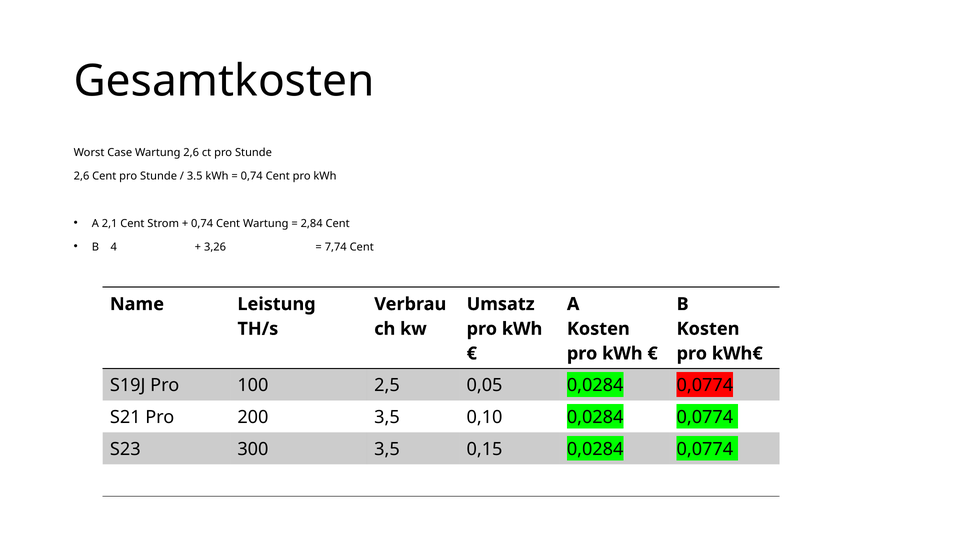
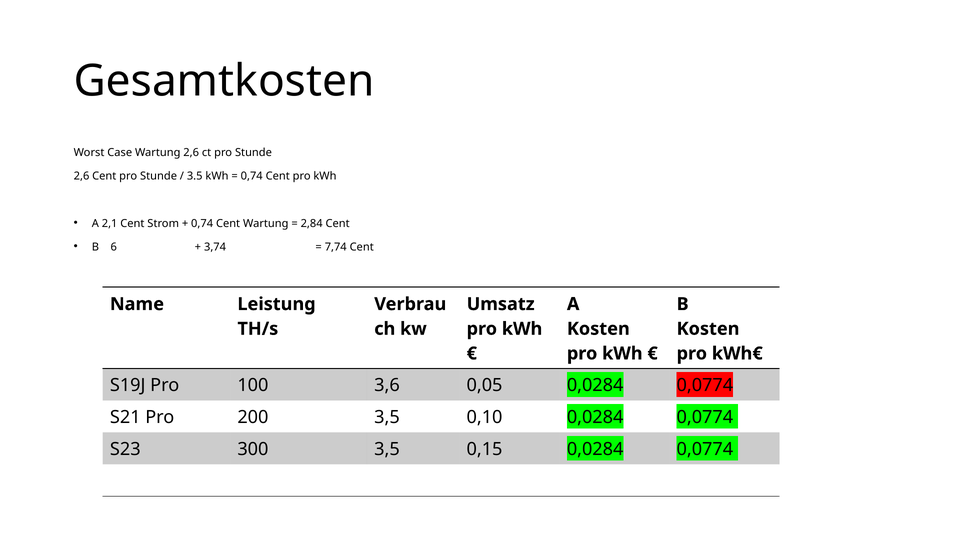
4: 4 -> 6
3,26: 3,26 -> 3,74
2,5: 2,5 -> 3,6
